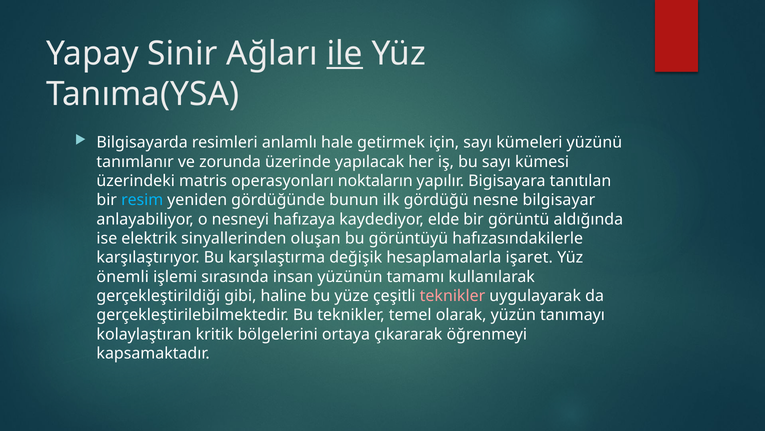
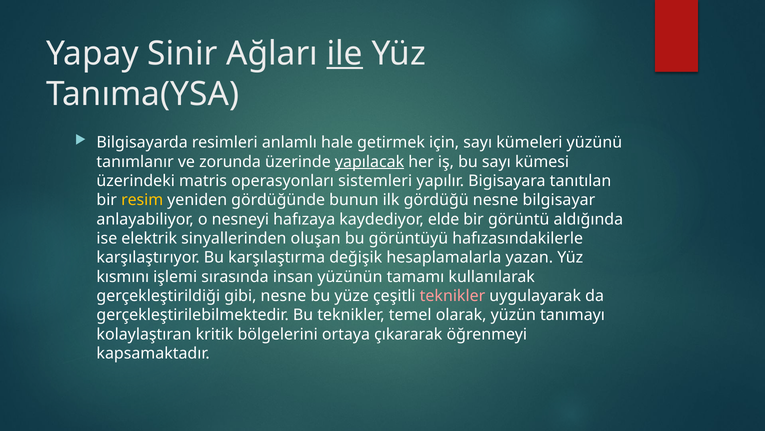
yapılacak underline: none -> present
noktaların: noktaların -> sistemleri
resim colour: light blue -> yellow
işaret: işaret -> yazan
önemli: önemli -> kısmını
gibi haline: haline -> nesne
